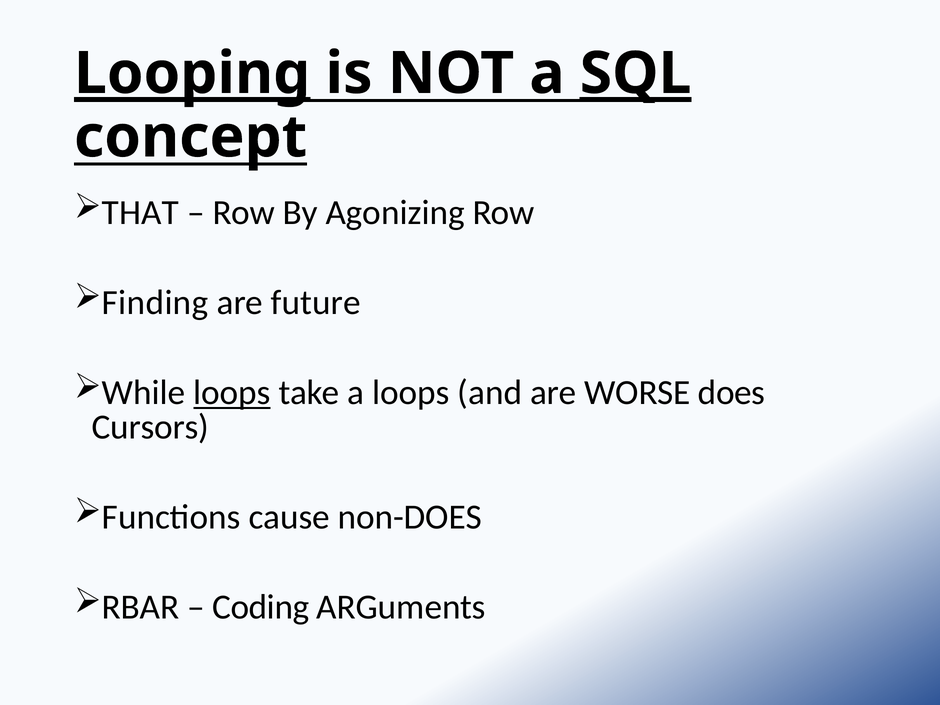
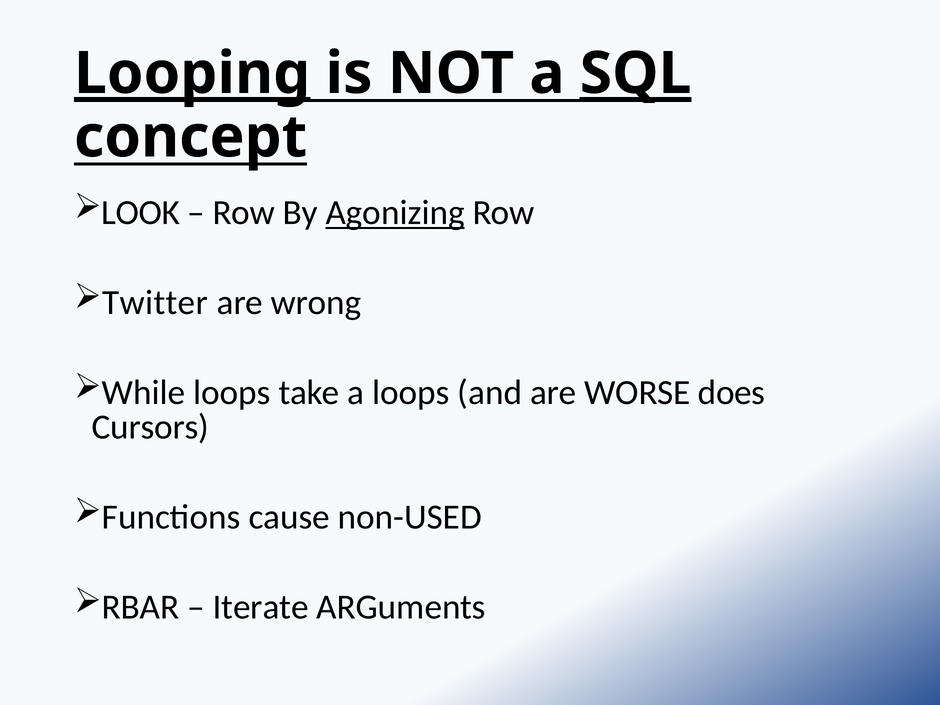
THAT: THAT -> LOOK
Agonizing underline: none -> present
Finding: Finding -> Twitter
future: future -> wrong
loops at (232, 393) underline: present -> none
non-DOES: non-DOES -> non-USED
Coding: Coding -> Iterate
